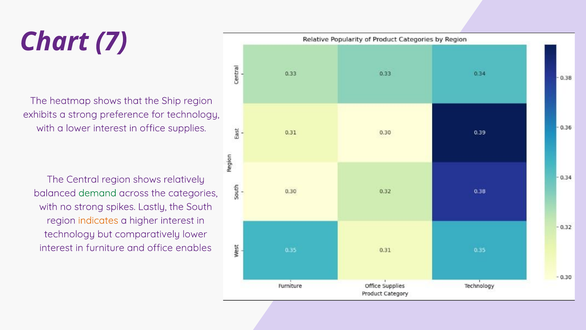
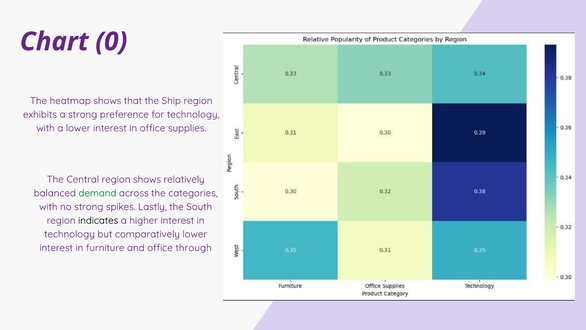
7: 7 -> 0
indicates colour: orange -> black
enables: enables -> through
